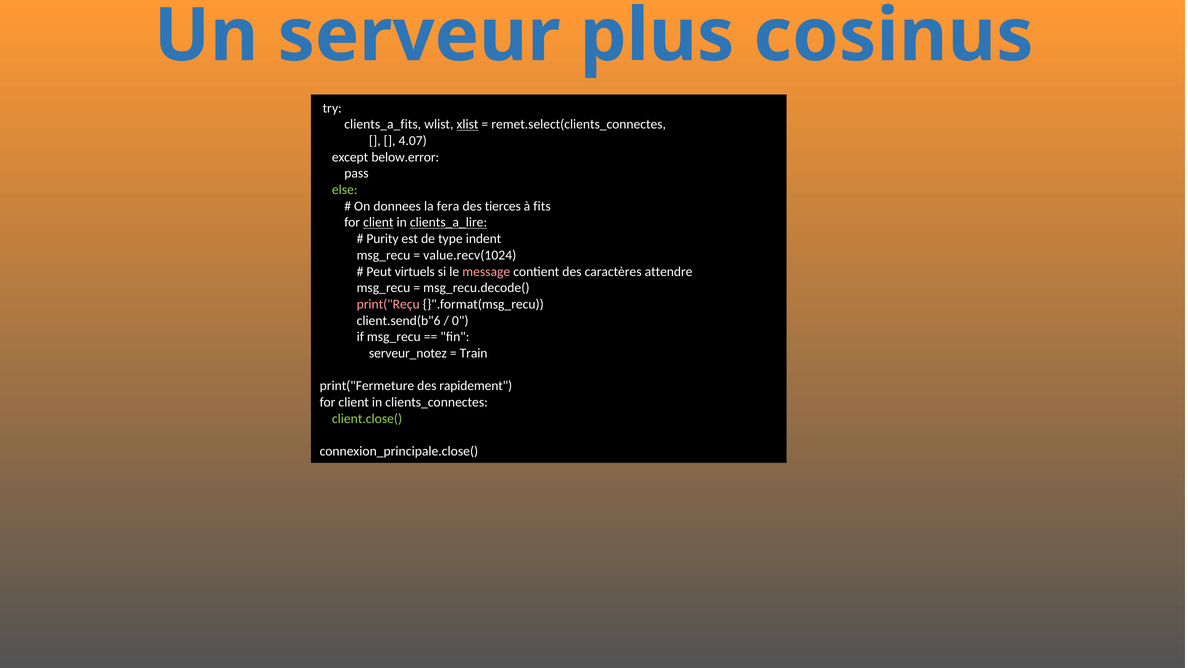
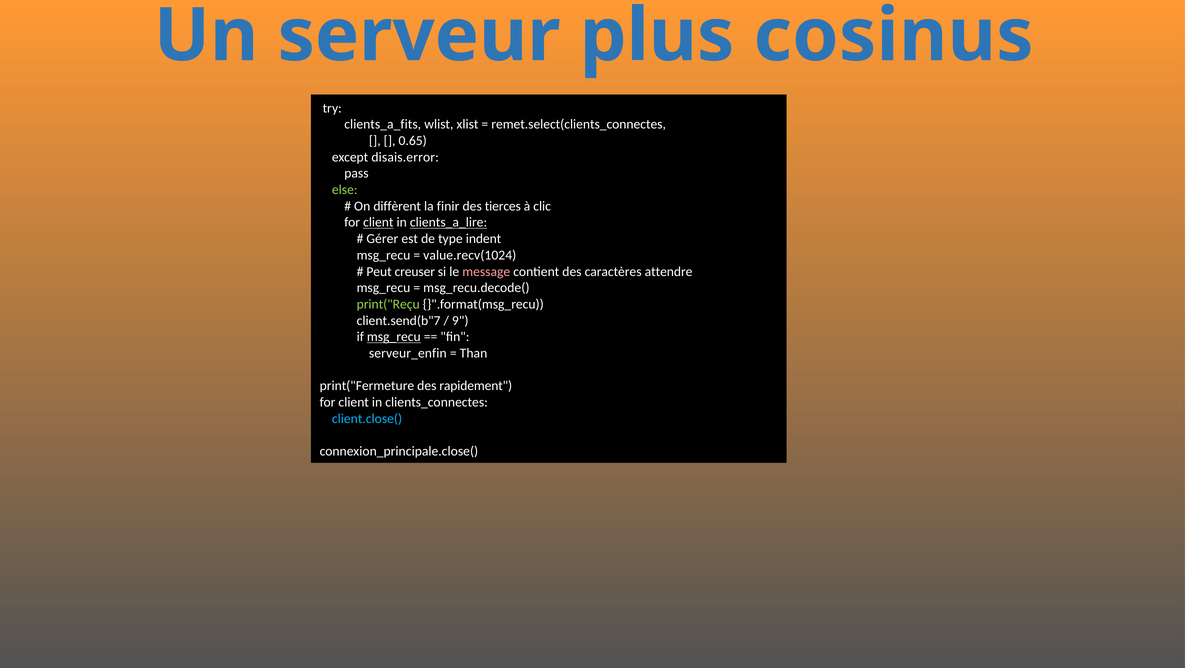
xlist underline: present -> none
4.07: 4.07 -> 0.65
below.error: below.error -> disais.error
donnees: donnees -> diffèrent
fera: fera -> finir
fits: fits -> clic
Purity: Purity -> Gérer
virtuels: virtuels -> creuser
print("Reçu colour: pink -> light green
client.send(b"6: client.send(b"6 -> client.send(b"7
0: 0 -> 9
msg_recu at (394, 337) underline: none -> present
serveur_notez: serveur_notez -> serveur_enfin
Train: Train -> Than
client.close( colour: light green -> light blue
